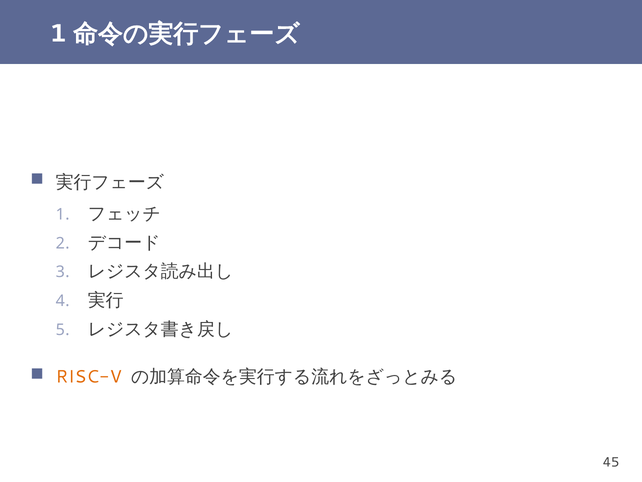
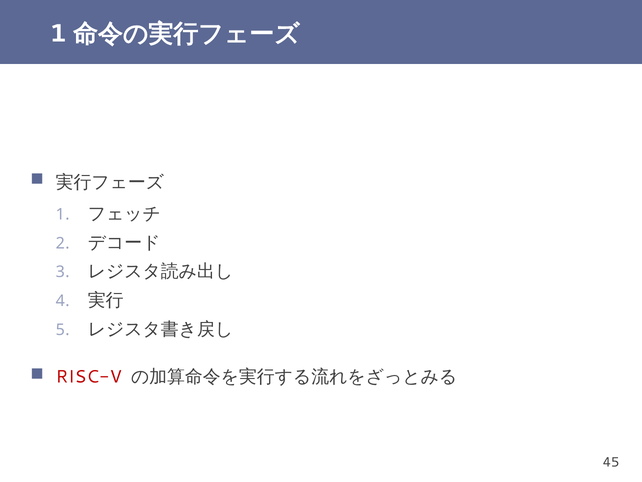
RISC-V colour: orange -> red
